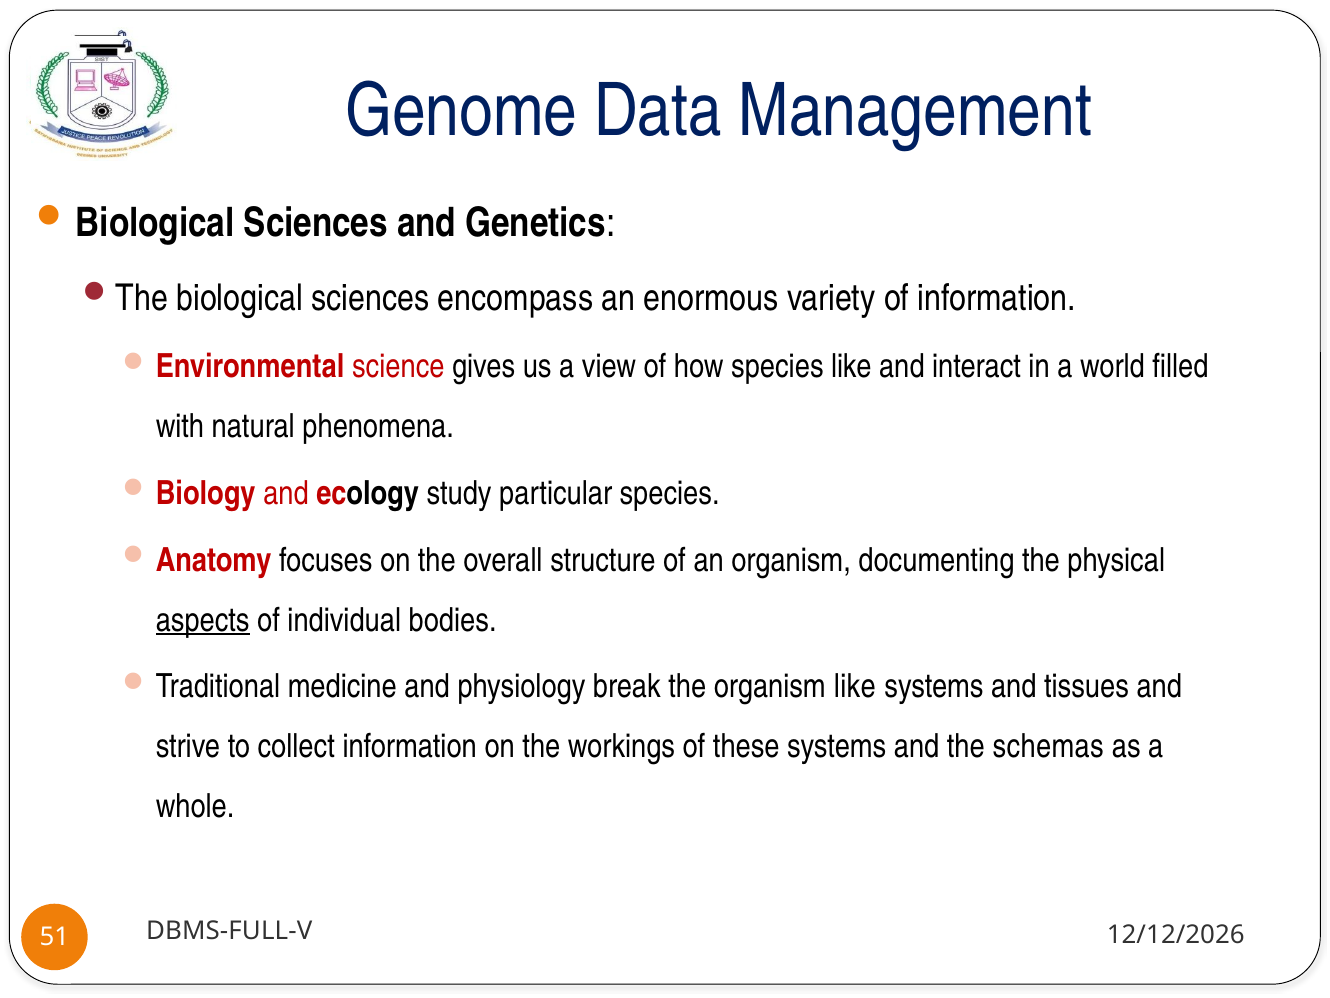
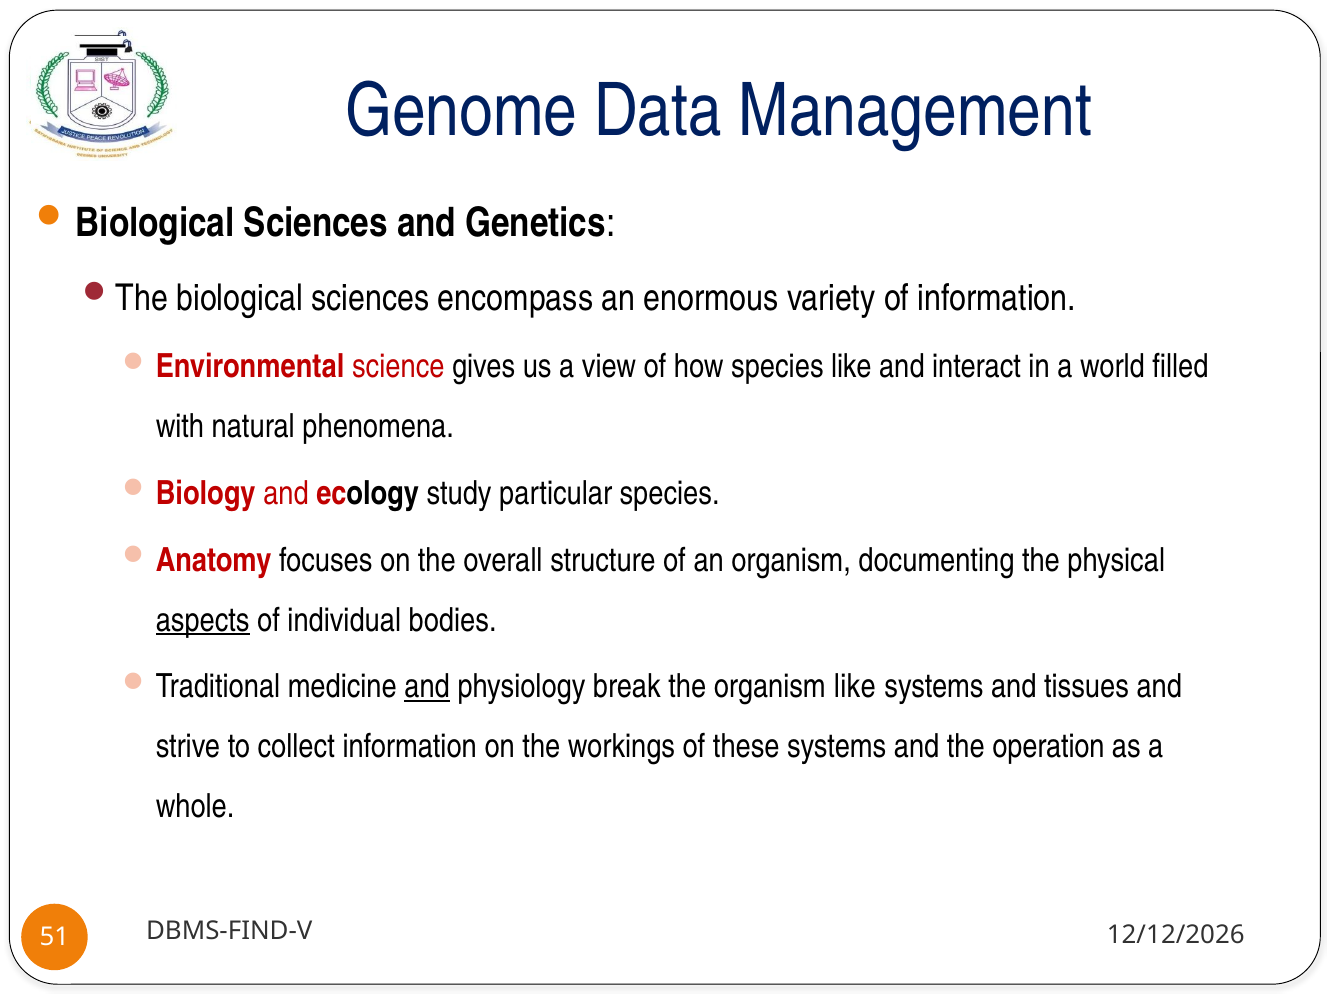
and at (427, 686) underline: none -> present
schemas: schemas -> operation
DBMS-FULL-V: DBMS-FULL-V -> DBMS-FIND-V
